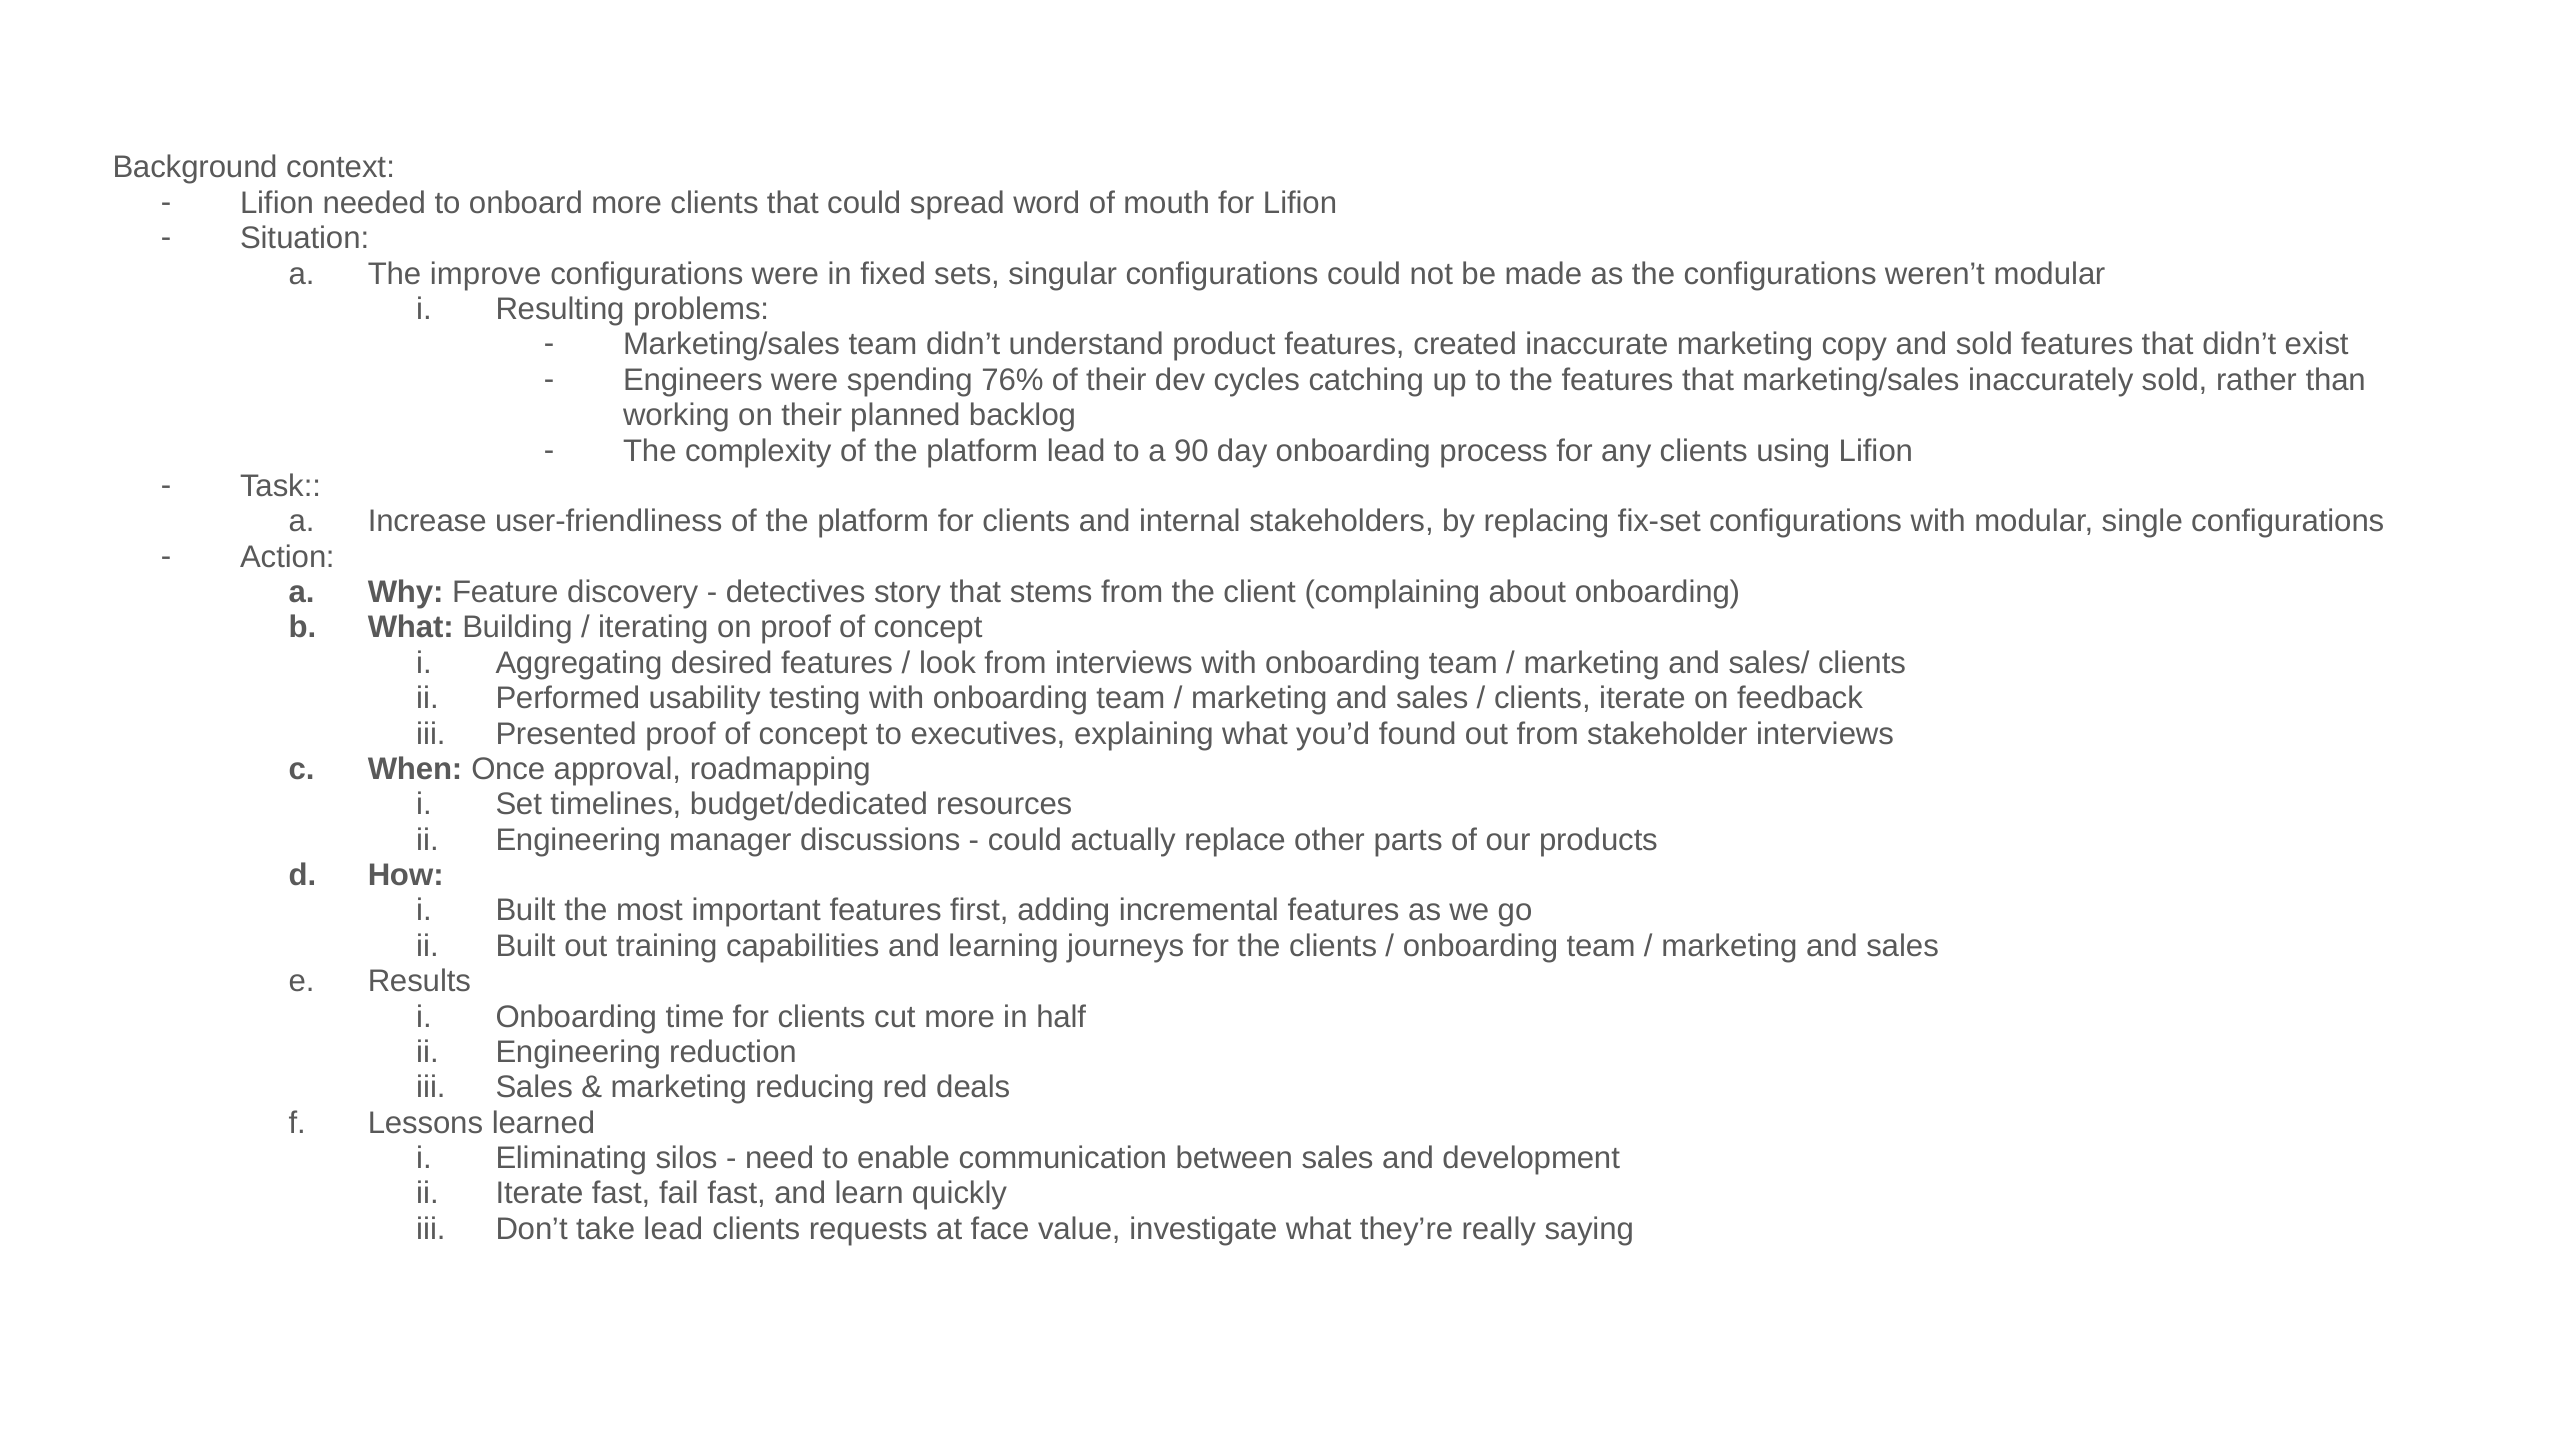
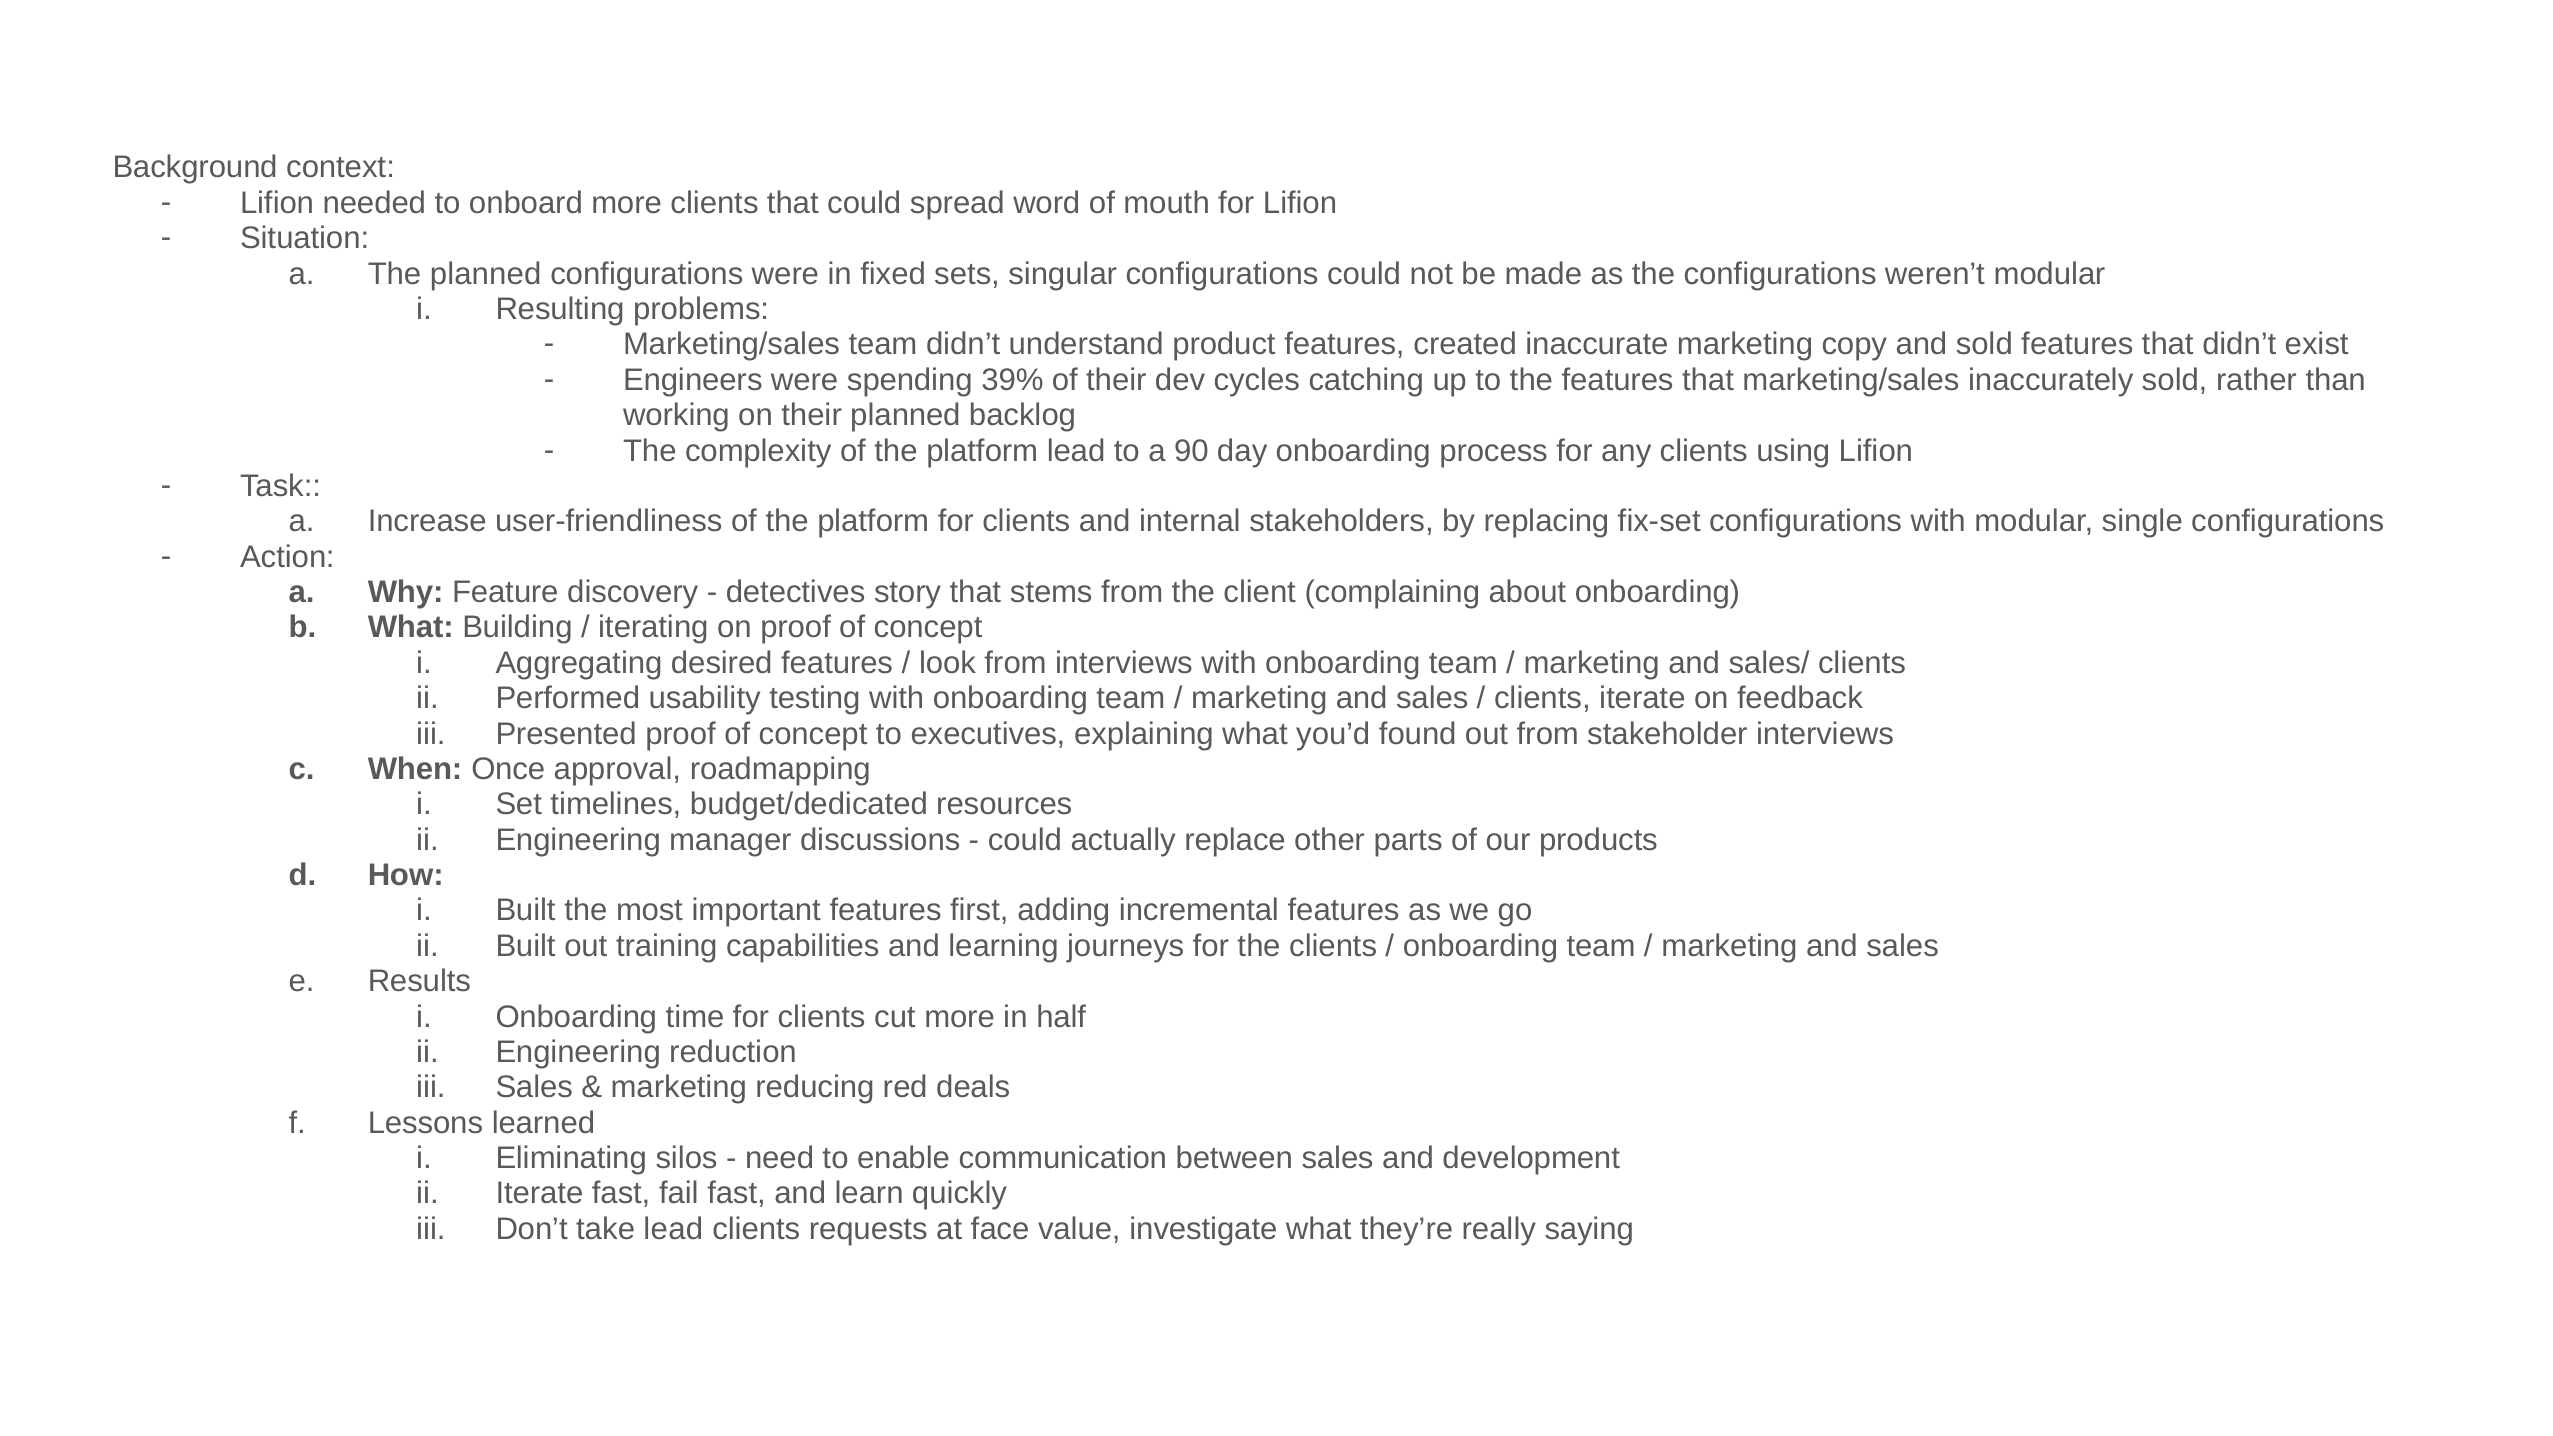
The improve: improve -> planned
76%: 76% -> 39%
